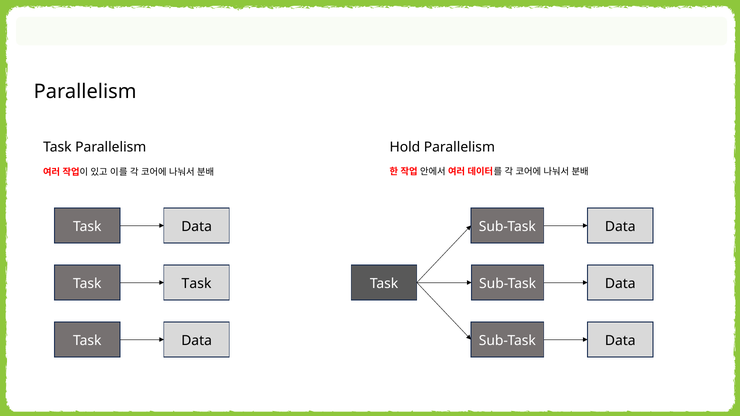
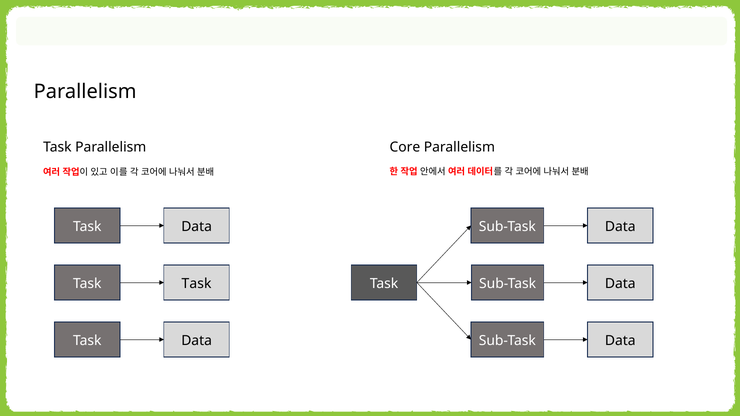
Hold: Hold -> Core
